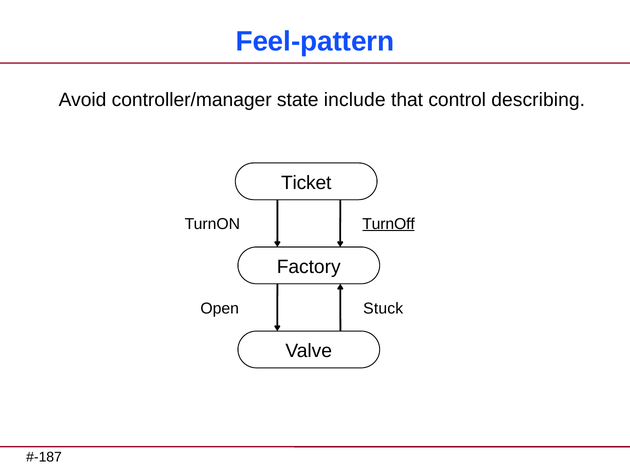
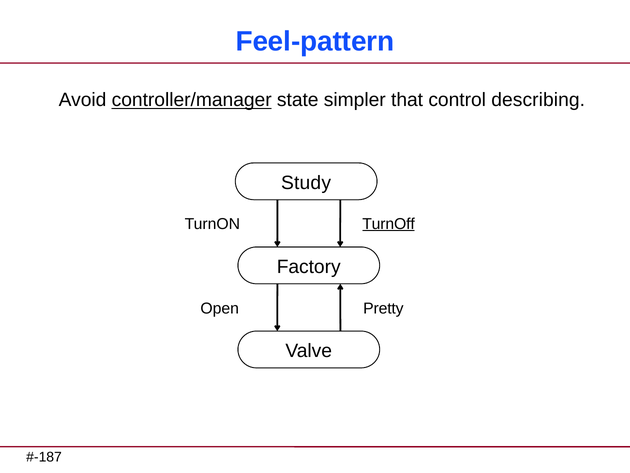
controller/manager underline: none -> present
include: include -> simpler
Ticket: Ticket -> Study
Stuck: Stuck -> Pretty
